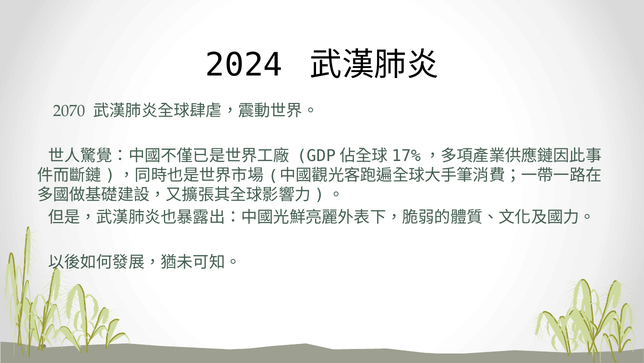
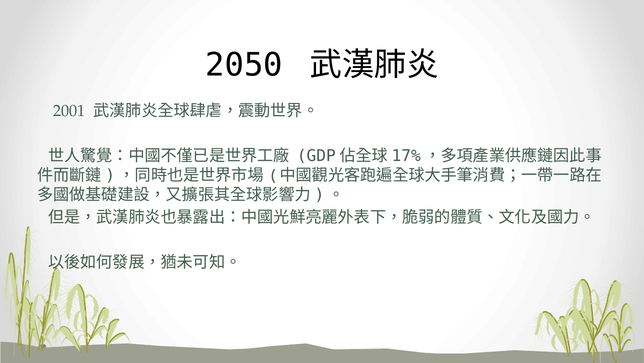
2024: 2024 -> 2050
2070: 2070 -> 2001
